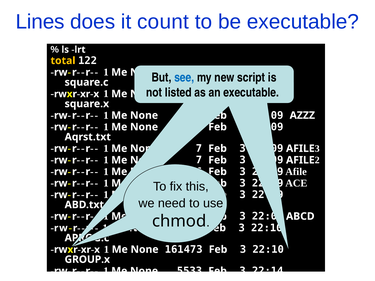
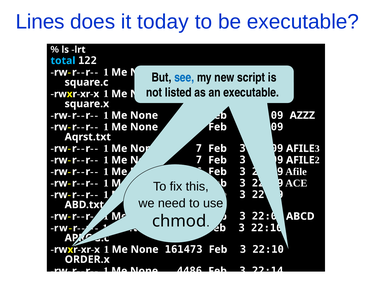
count: count -> today
total colour: yellow -> light blue
GROUP.x: GROUP.x -> ORDER.x
5533: 5533 -> 4486
